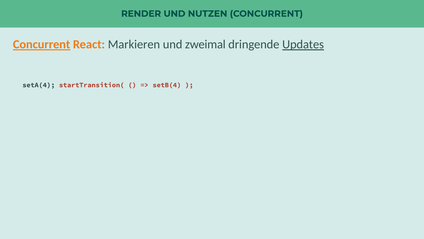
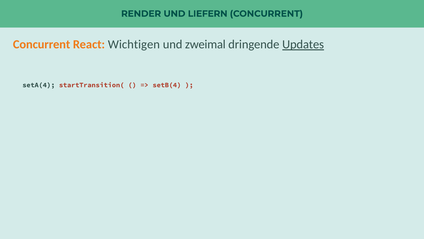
NUTZEN: NUTZEN -> LIEFERN
Concurrent at (42, 44) underline: present -> none
Markieren: Markieren -> Wichtigen
